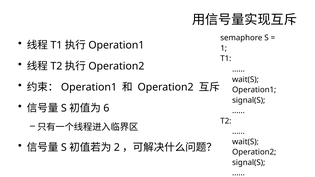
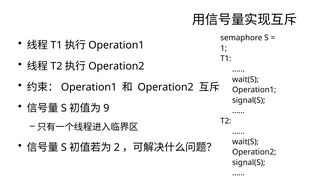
6: 6 -> 9
